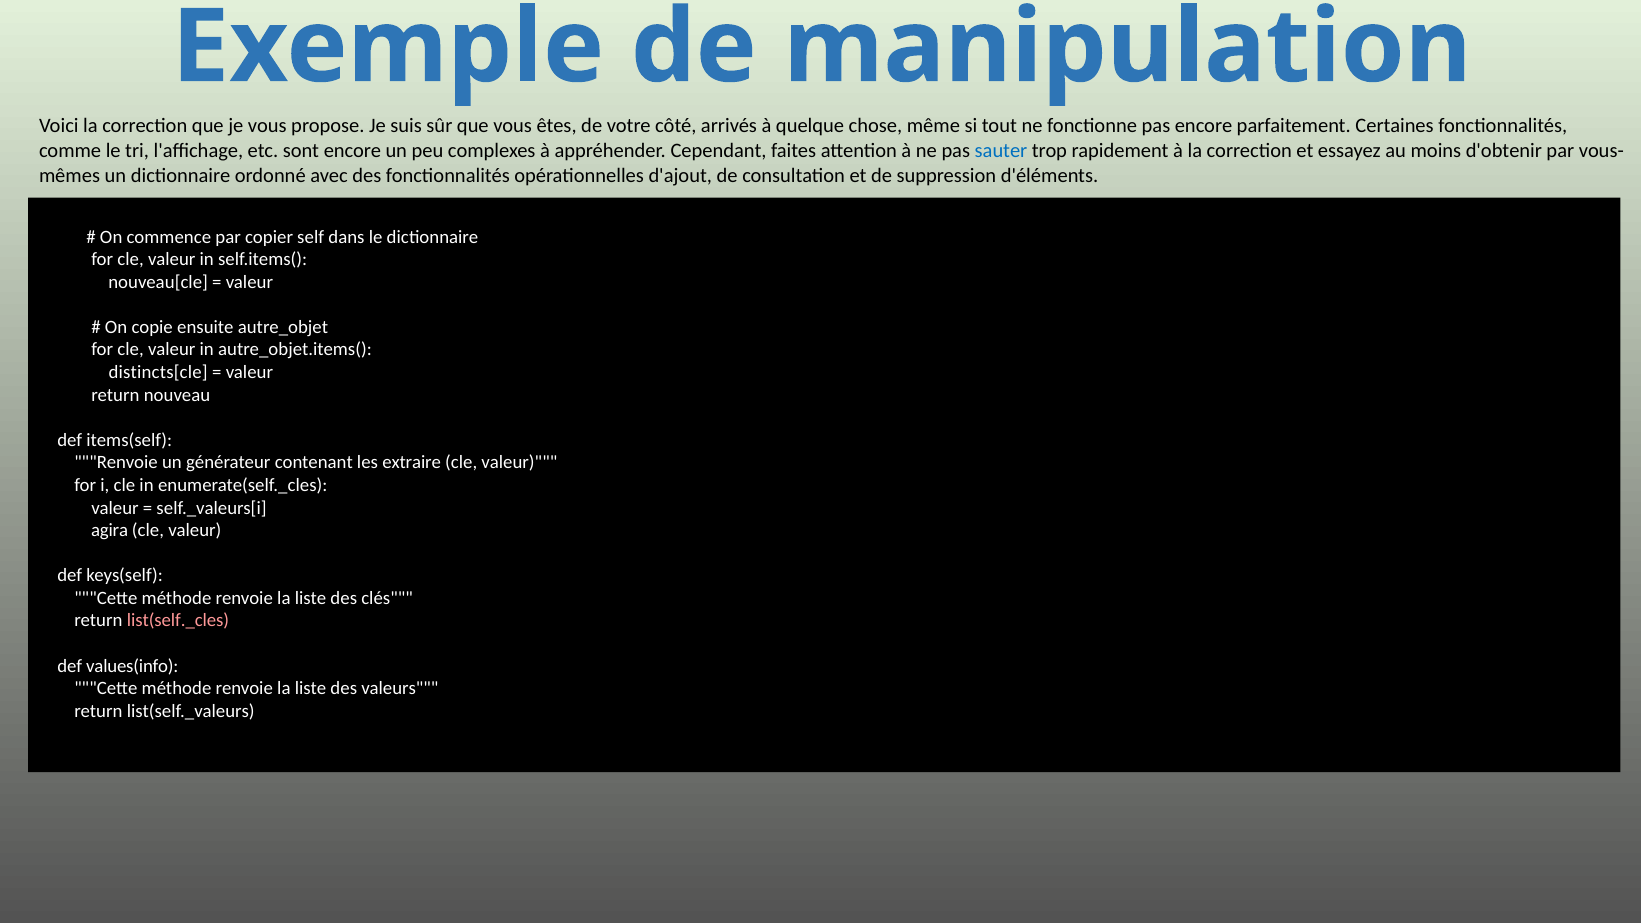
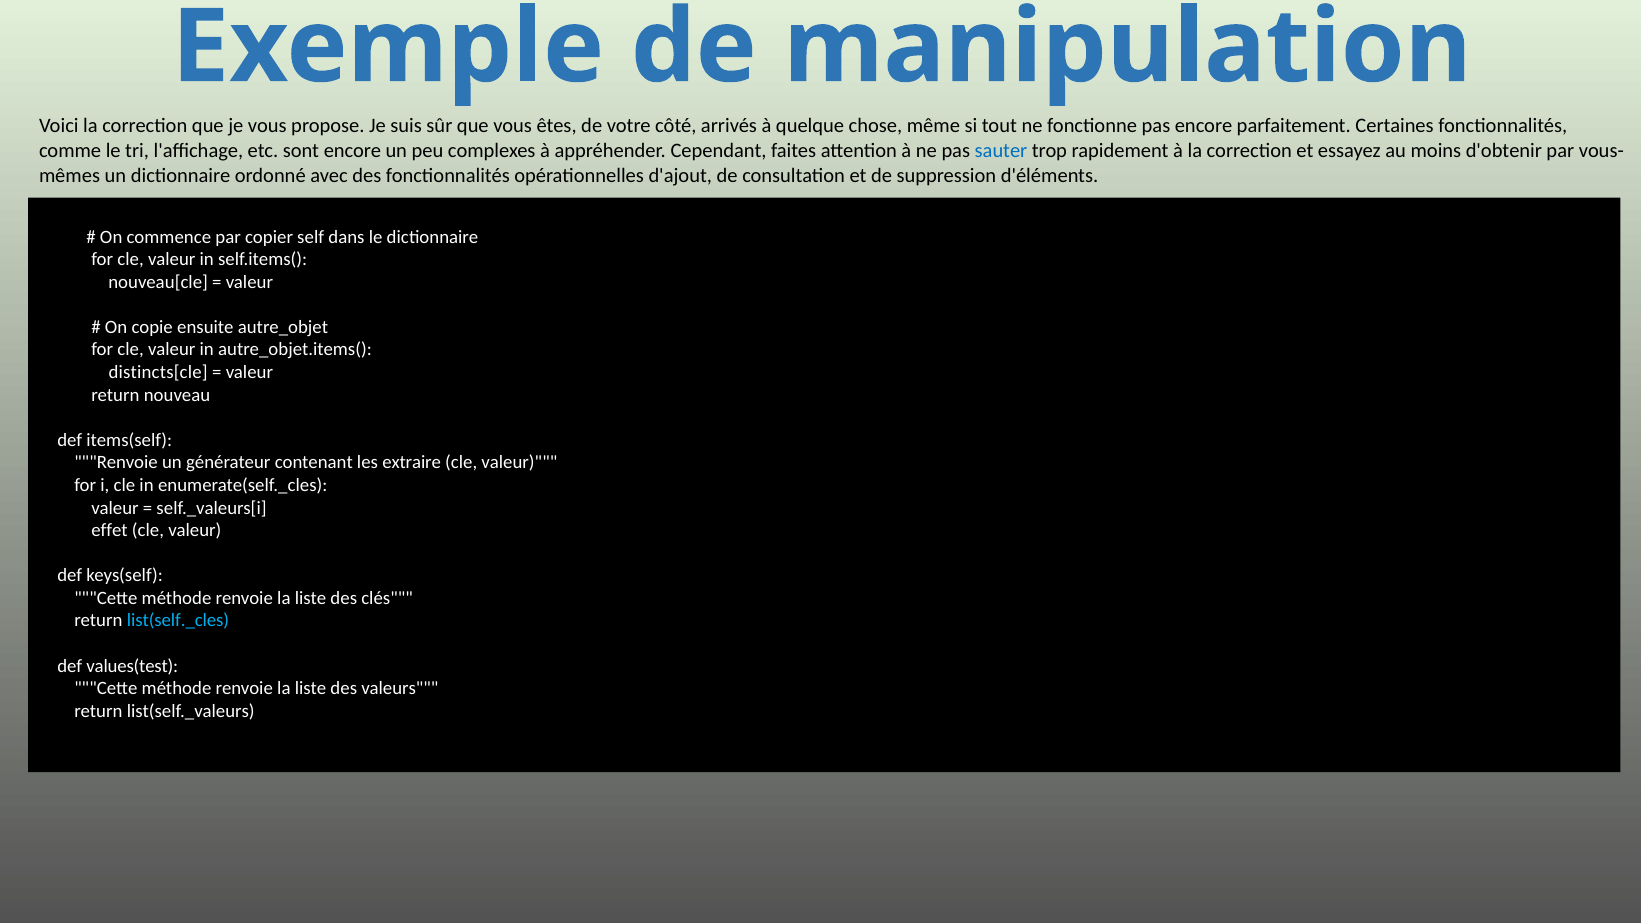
agira: agira -> effet
list(self._cles colour: pink -> light blue
values(info: values(info -> values(test
